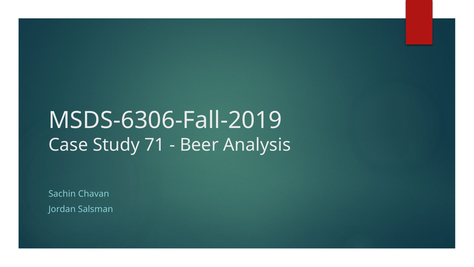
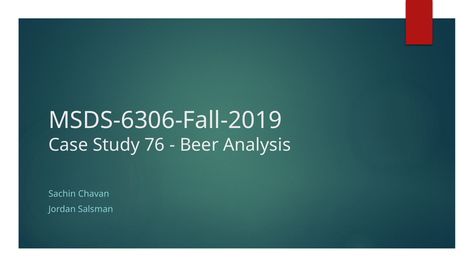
71: 71 -> 76
